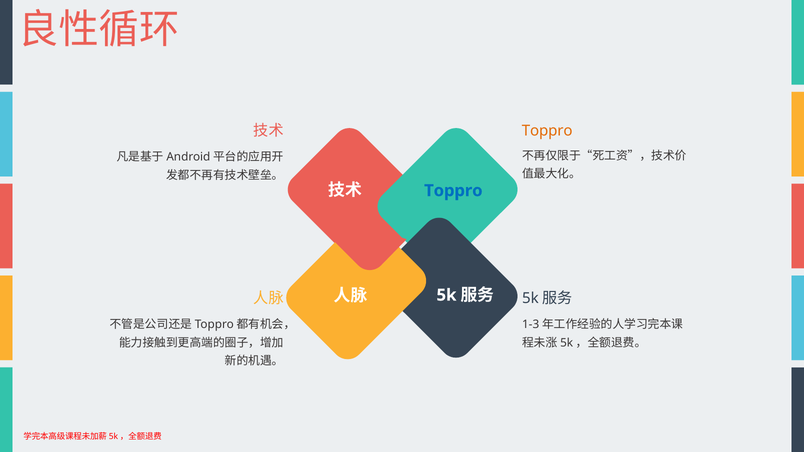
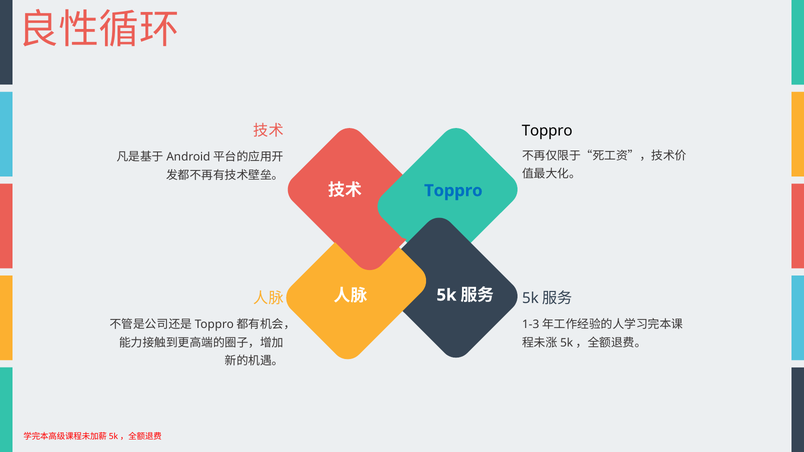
Toppro at (547, 131) colour: orange -> black
